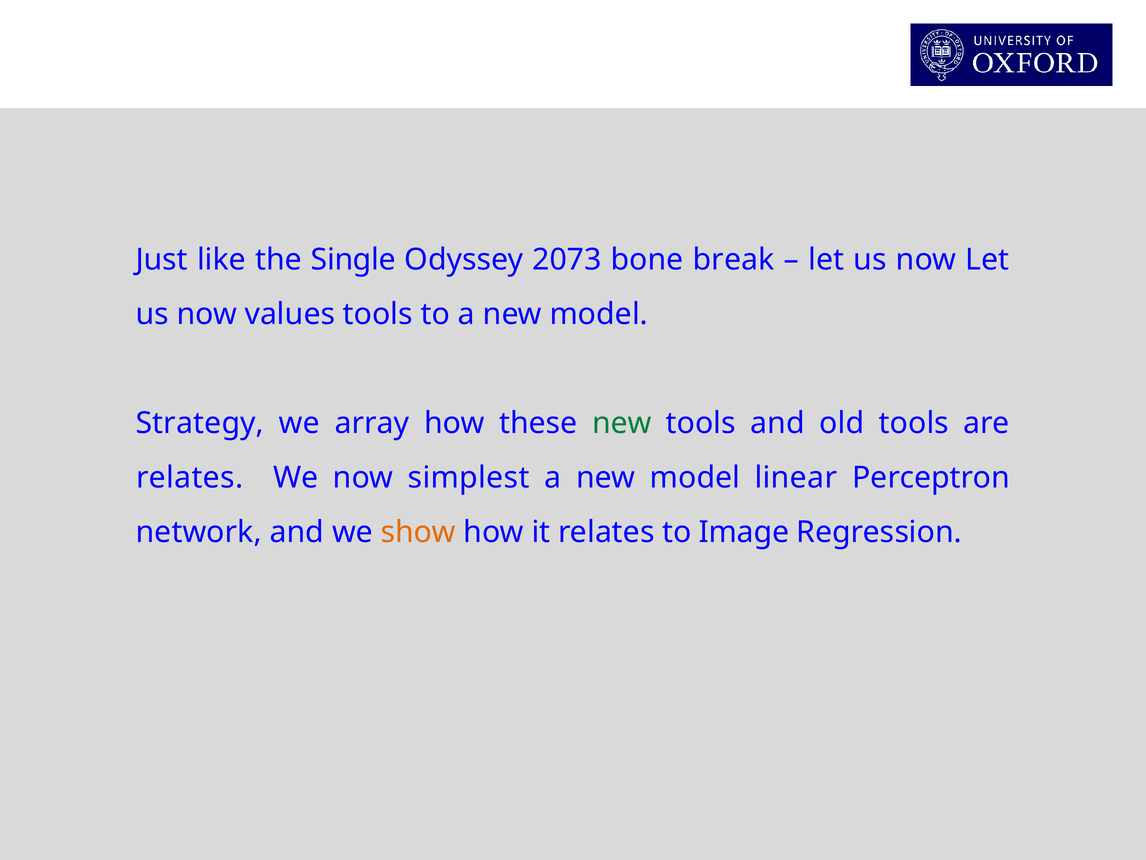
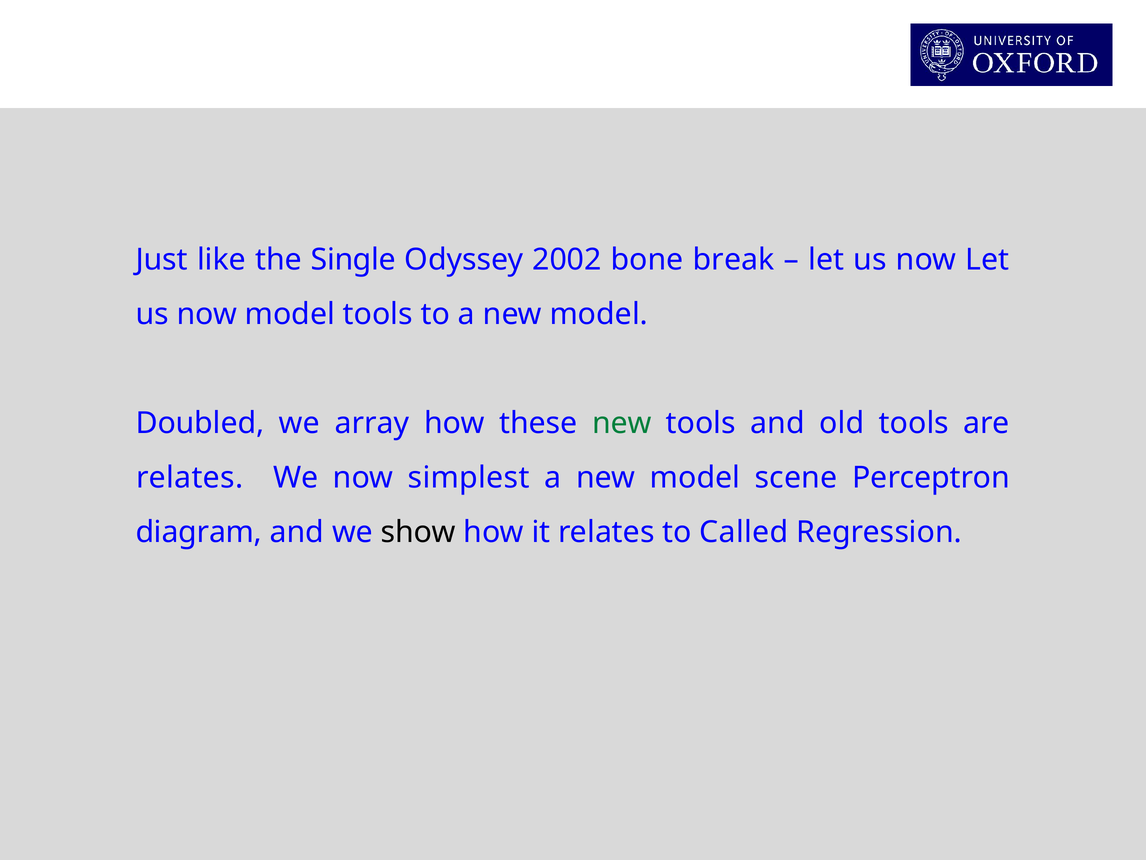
2073: 2073 -> 2002
now values: values -> model
Strategy: Strategy -> Doubled
linear: linear -> scene
network: network -> diagram
show colour: orange -> black
Image: Image -> Called
